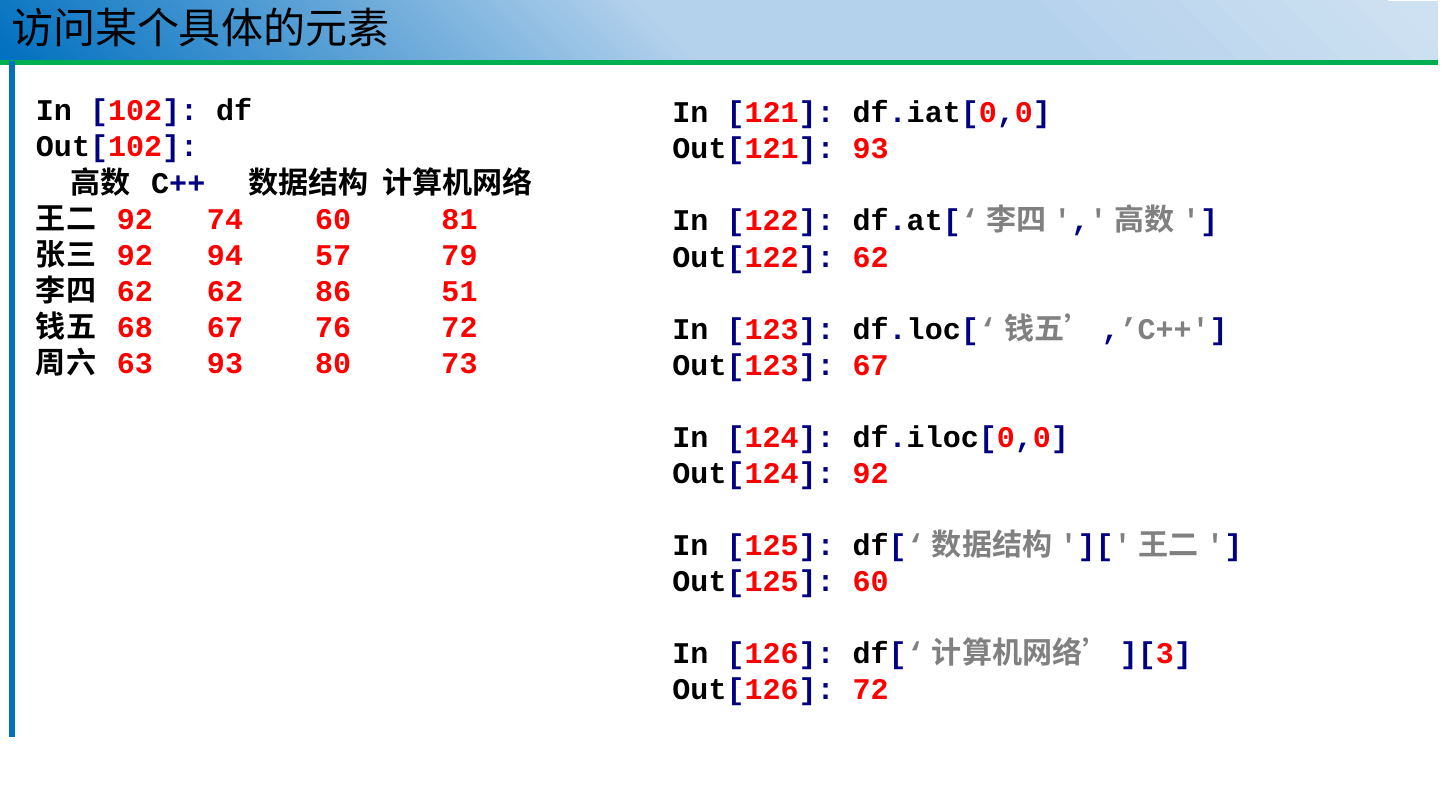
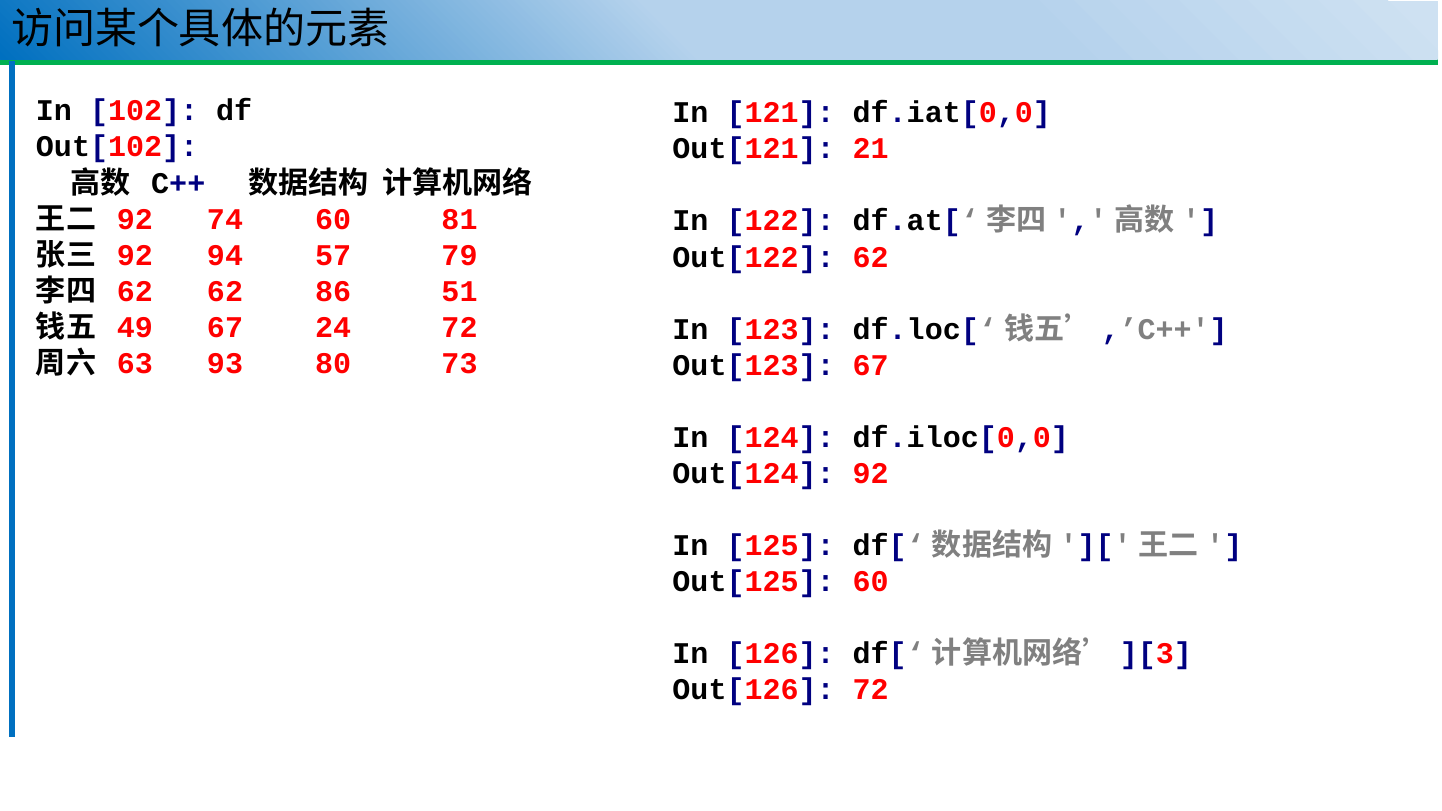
Out[121 93: 93 -> 21
68: 68 -> 49
76: 76 -> 24
